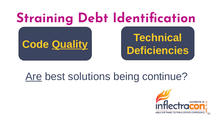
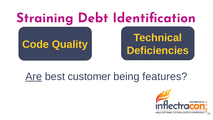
Quality underline: present -> none
solutions: solutions -> customer
continue: continue -> features
